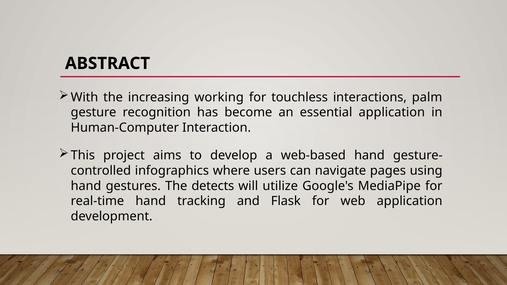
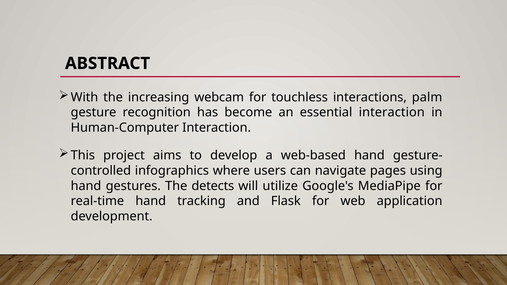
working: working -> webcam
essential application: application -> interaction
